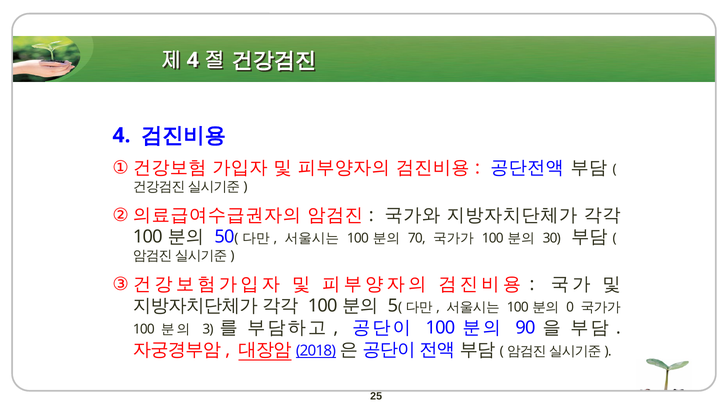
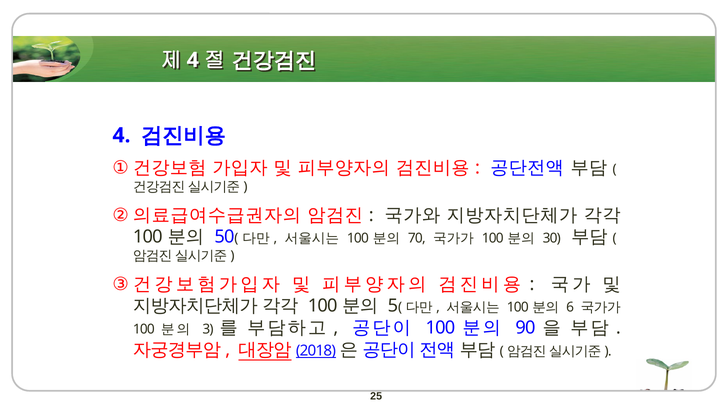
0: 0 -> 6
